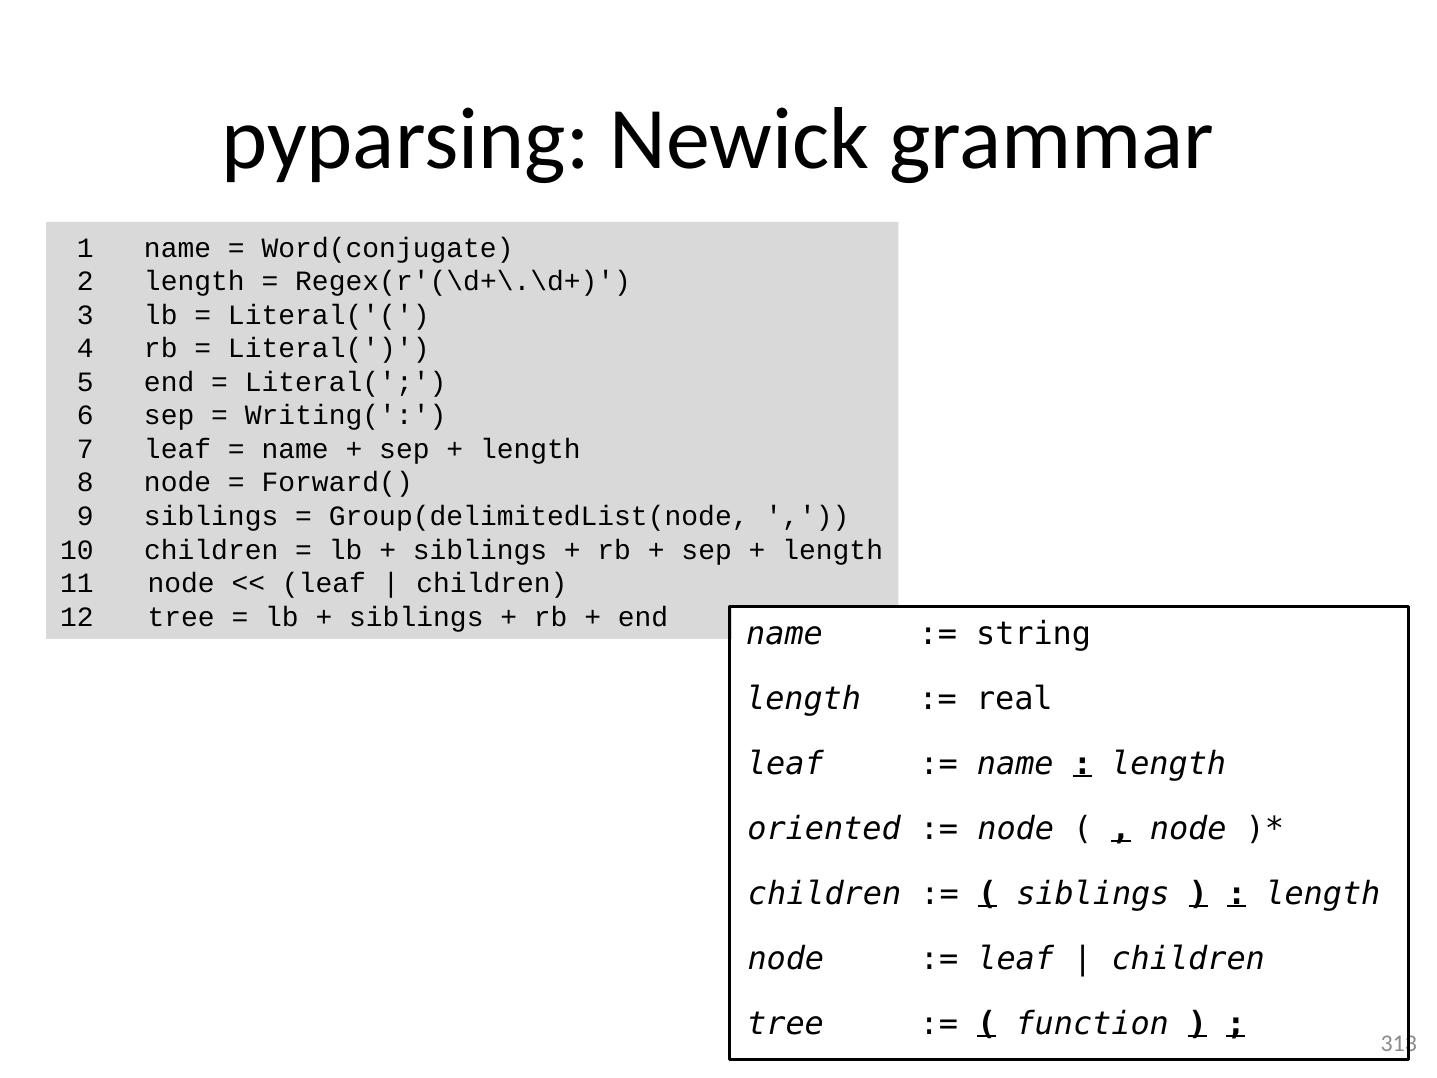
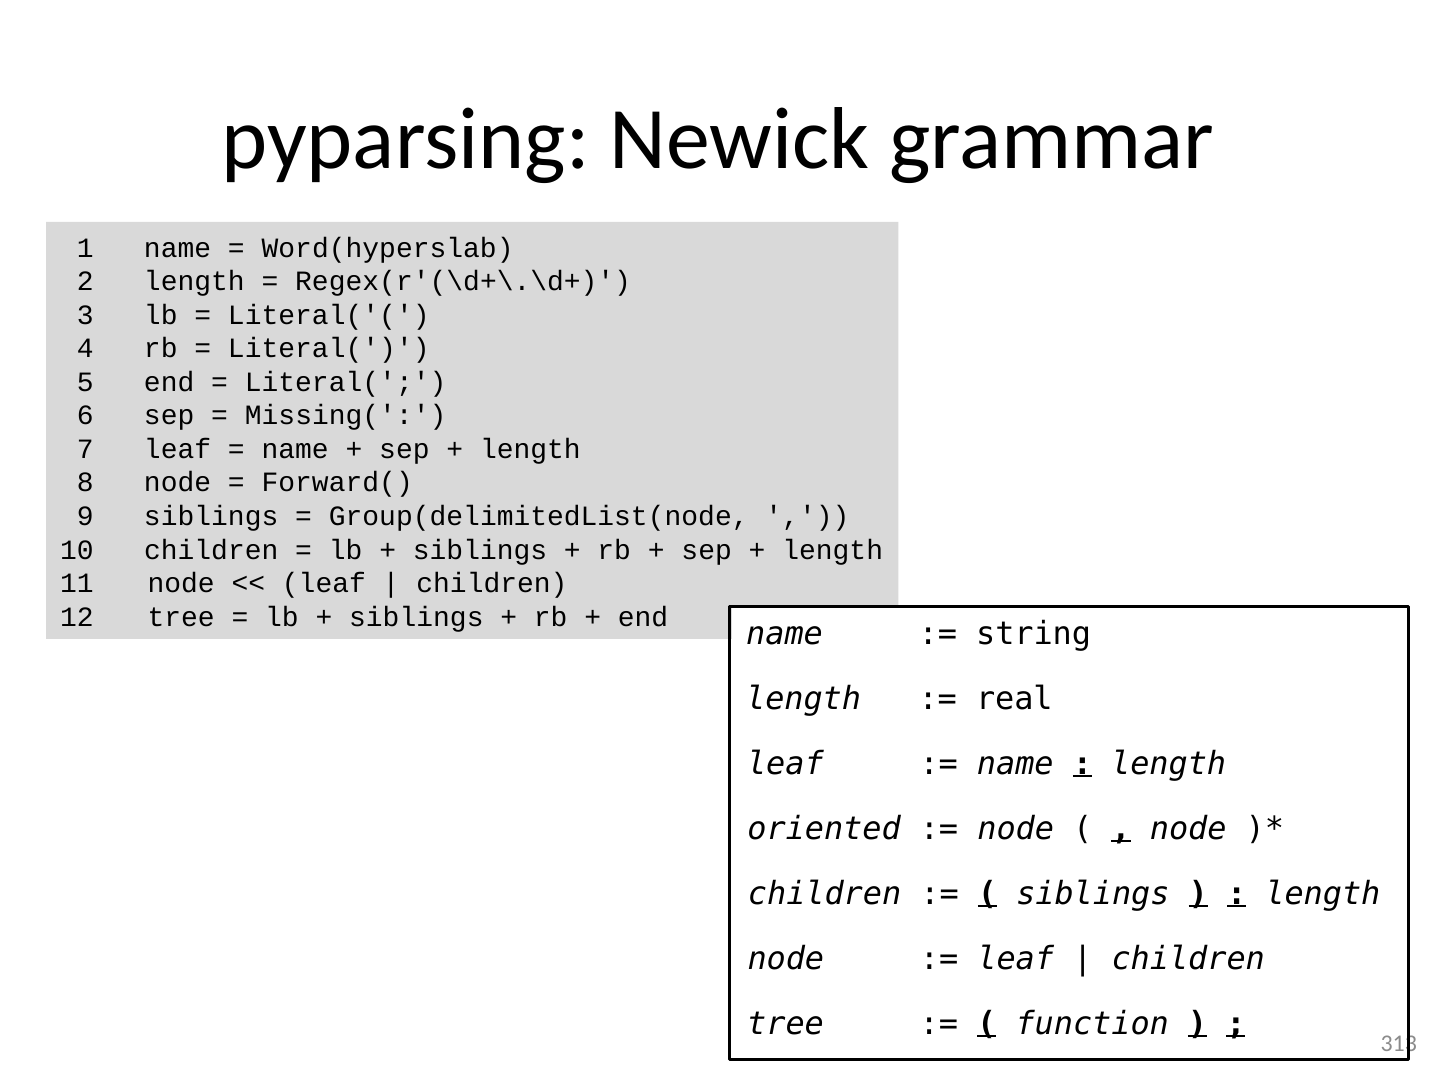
Word(conjugate: Word(conjugate -> Word(hyperslab
Writing(: Writing( -> Missing(
